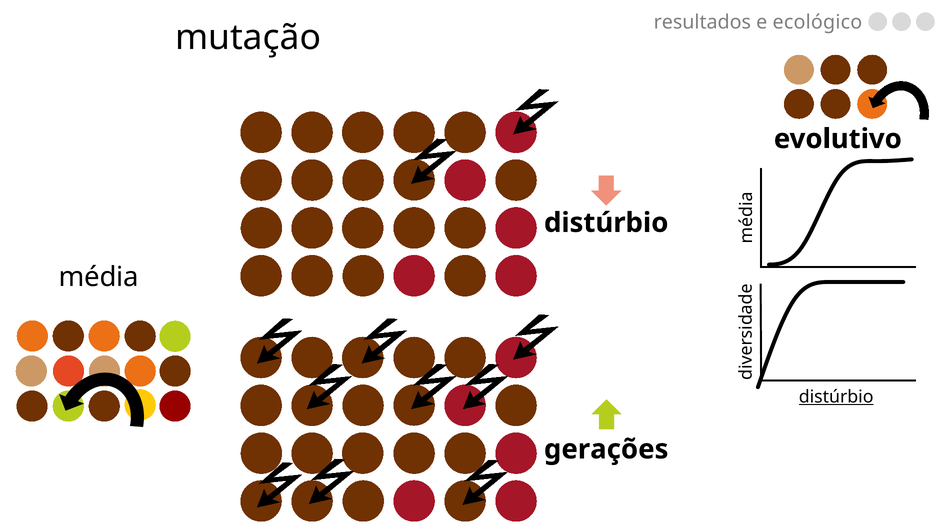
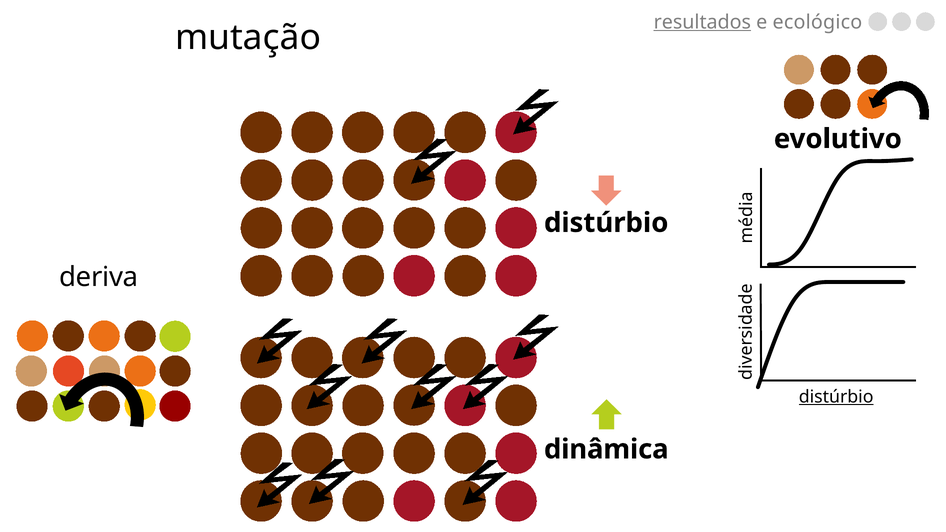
resultados underline: none -> present
média: média -> deriva
gerações: gerações -> dinâmica
